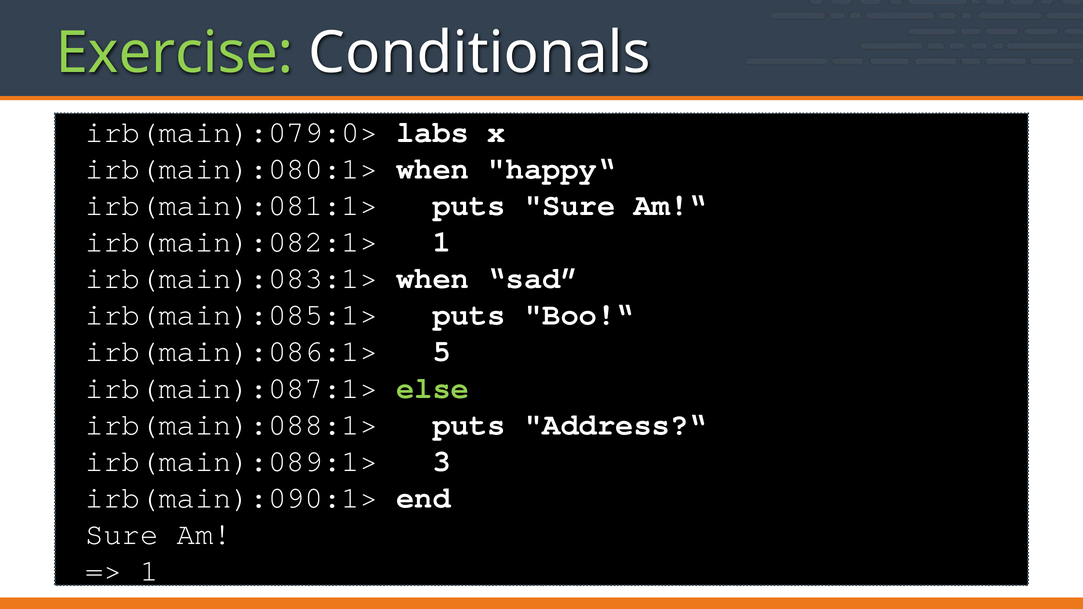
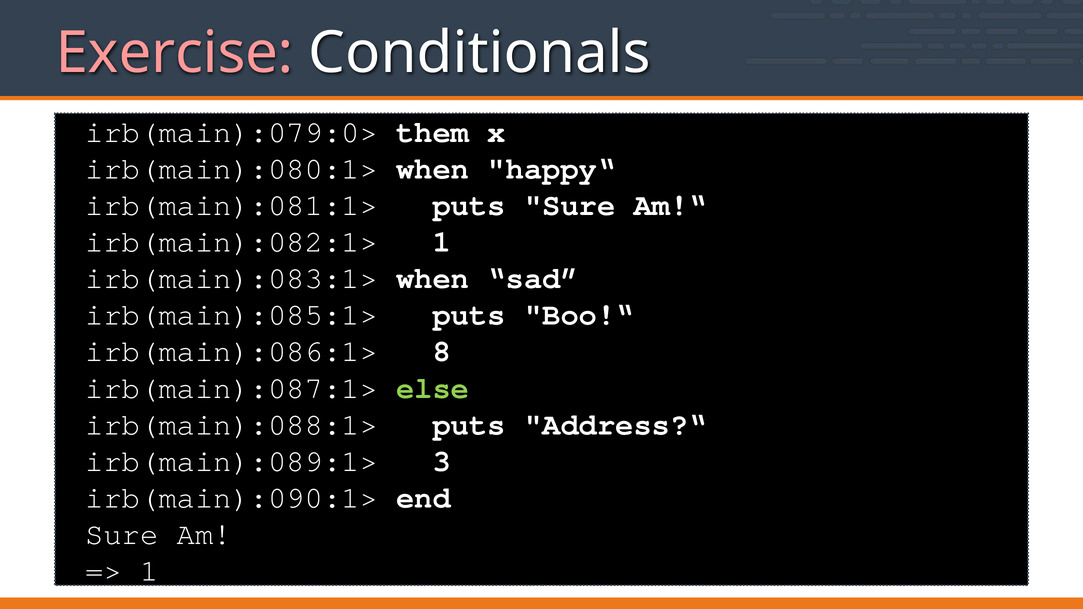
Exercise colour: light green -> pink
labs: labs -> them
5: 5 -> 8
